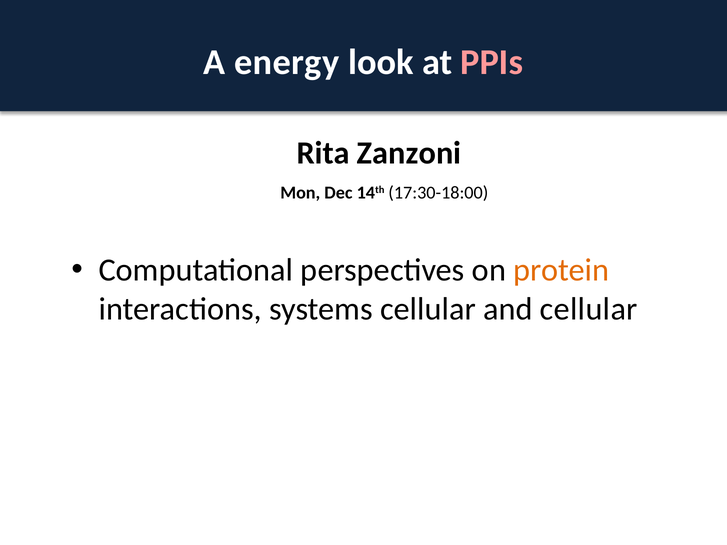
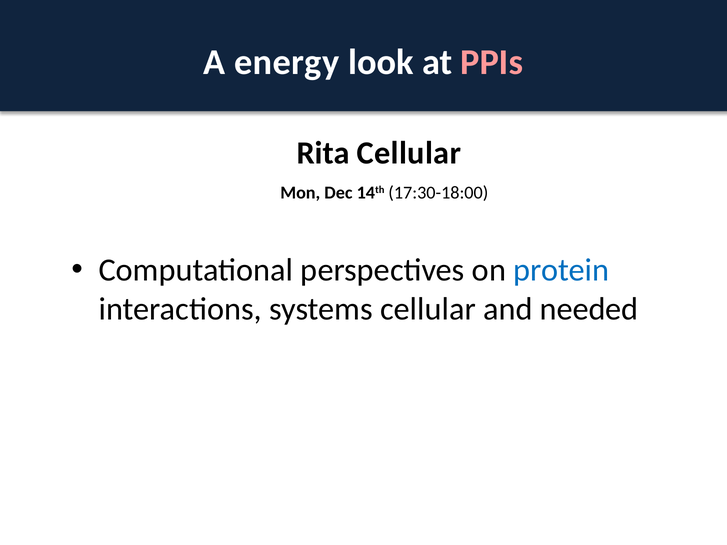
Rita Zanzoni: Zanzoni -> Cellular
protein colour: orange -> blue
and cellular: cellular -> needed
